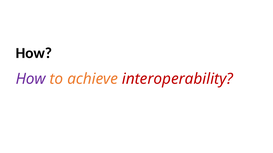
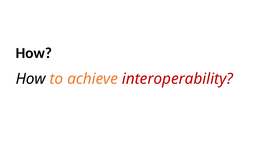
How at (31, 79) colour: purple -> black
